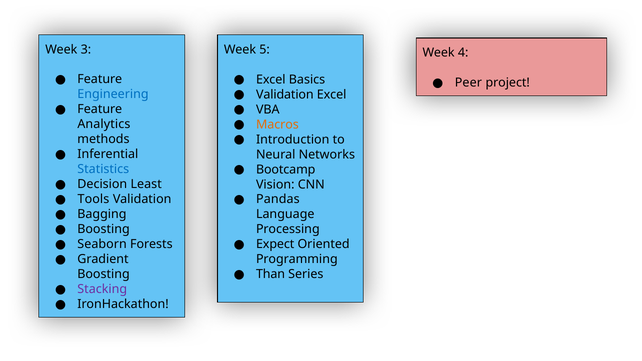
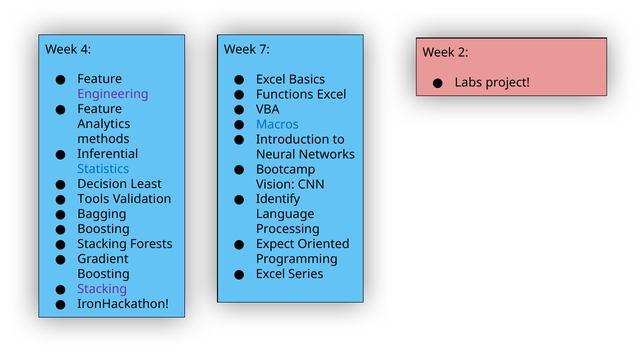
3: 3 -> 4
5: 5 -> 7
4: 4 -> 2
Peer: Peer -> Labs
Validation at (285, 95): Validation -> Functions
Engineering colour: blue -> purple
Macros colour: orange -> blue
Pandas: Pandas -> Identify
Seaborn at (102, 244): Seaborn -> Stacking
Than at (271, 274): Than -> Excel
